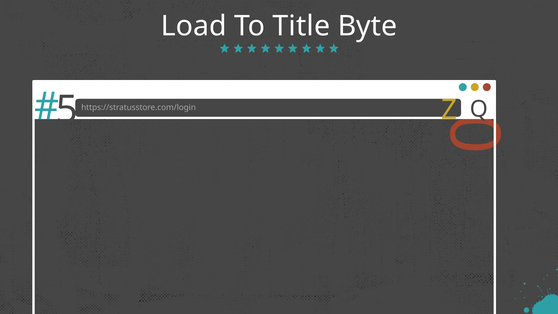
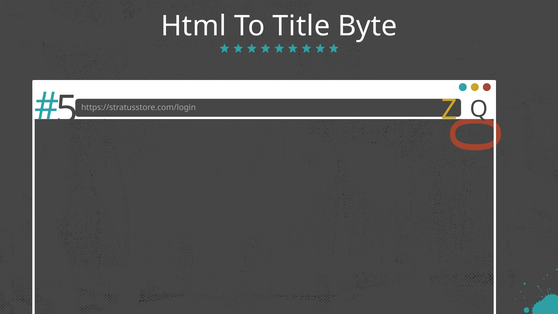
Load: Load -> Html
